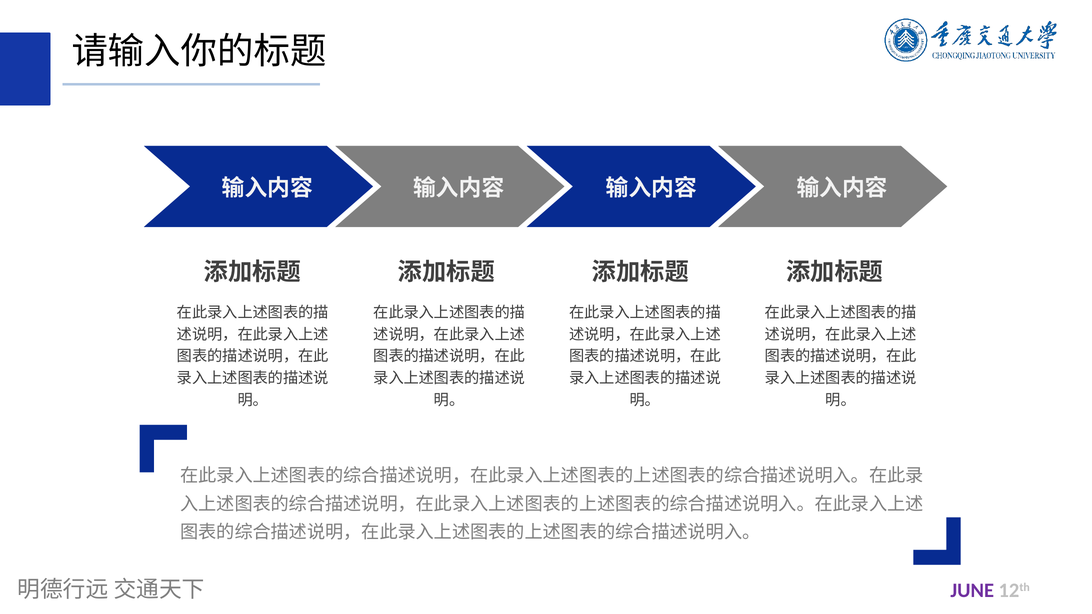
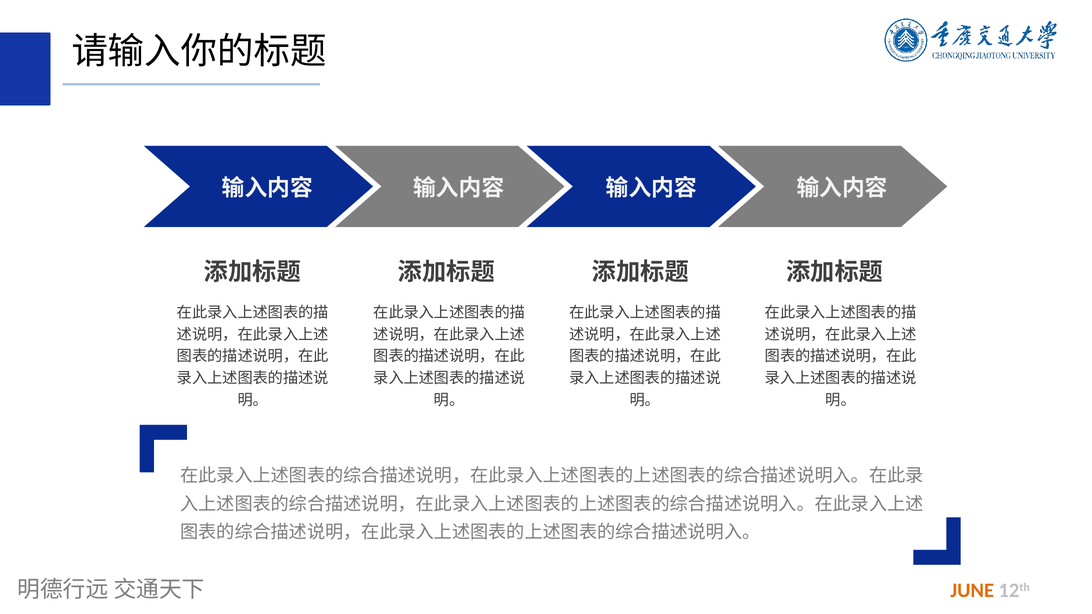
JUNE colour: purple -> orange
